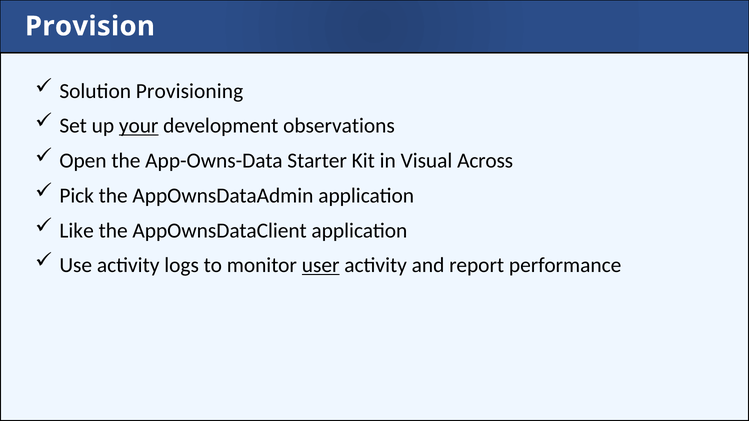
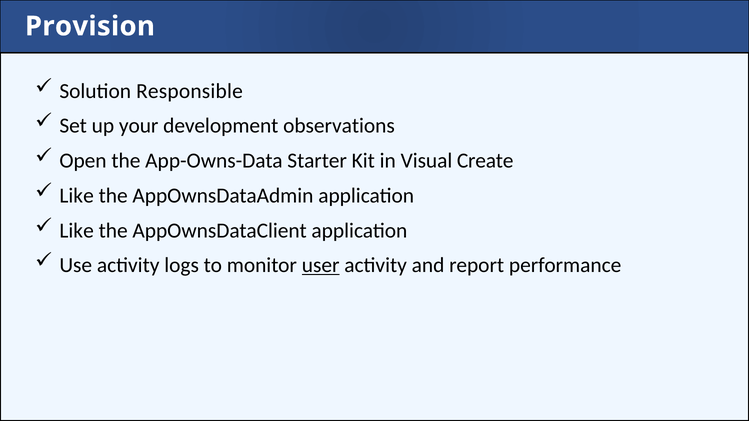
Provisioning: Provisioning -> Responsible
your underline: present -> none
Across: Across -> Create
Pick at (77, 196): Pick -> Like
